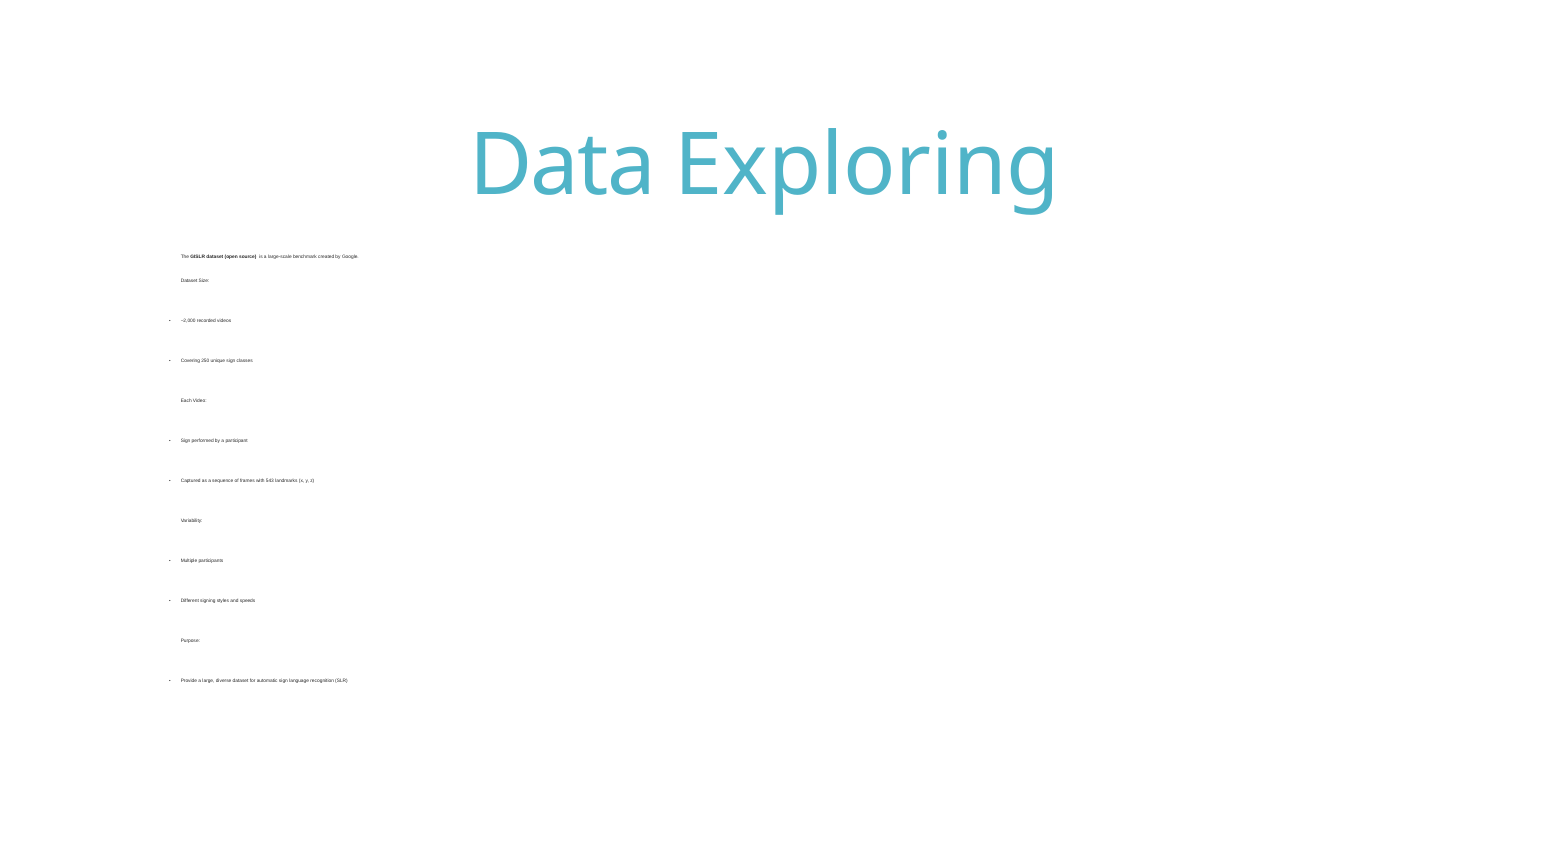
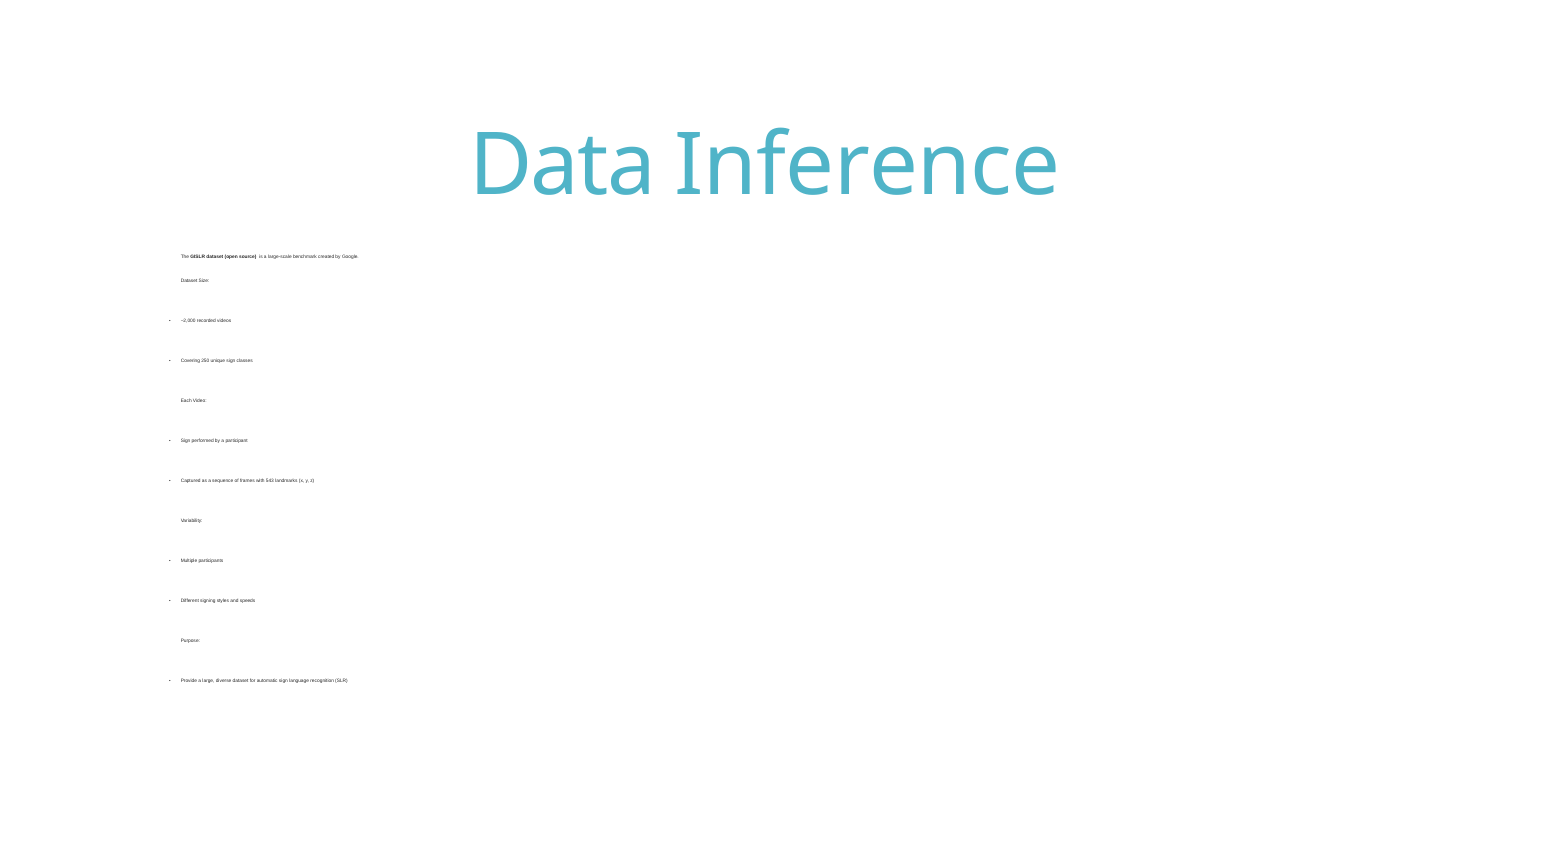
Exploring: Exploring -> Inference
